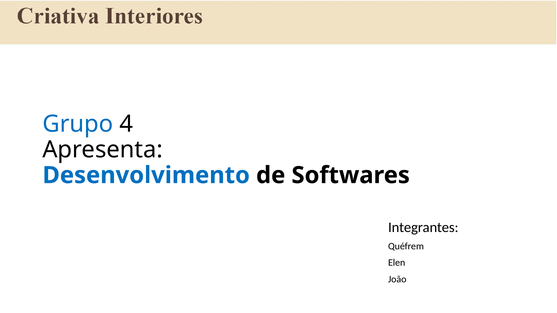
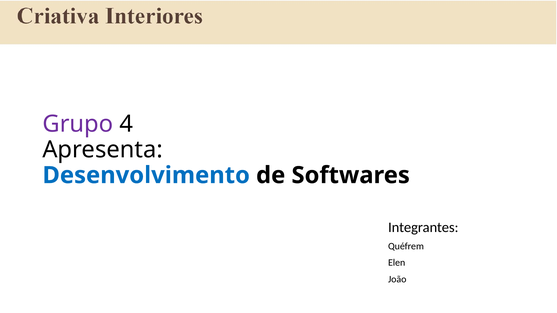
Grupo colour: blue -> purple
